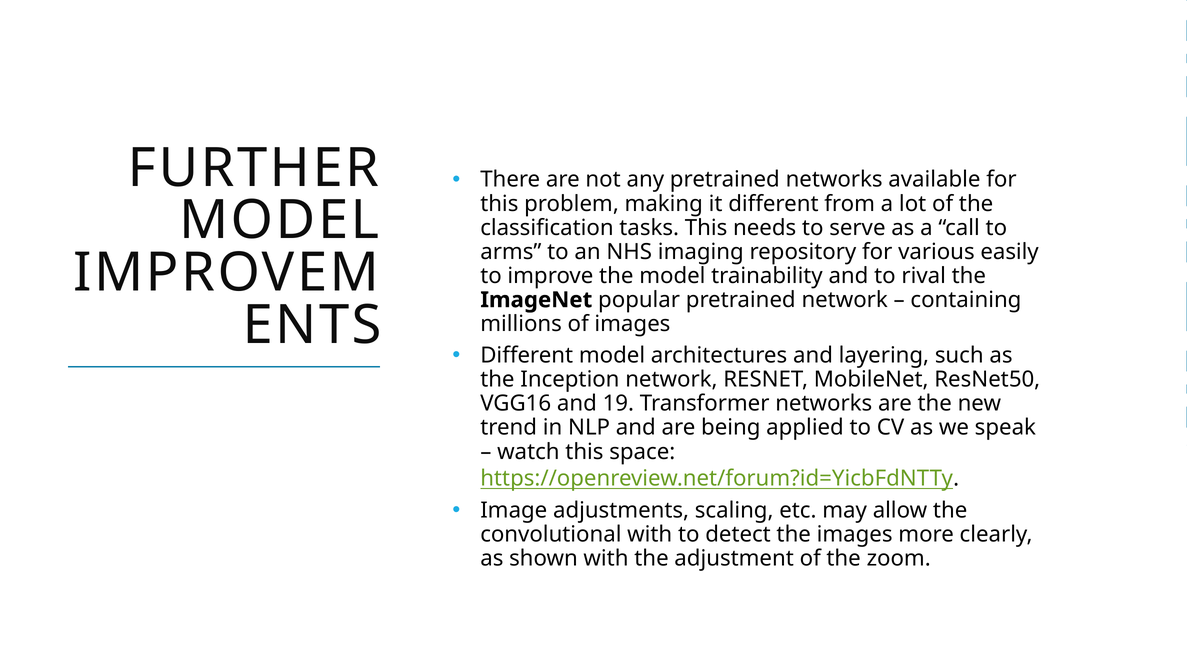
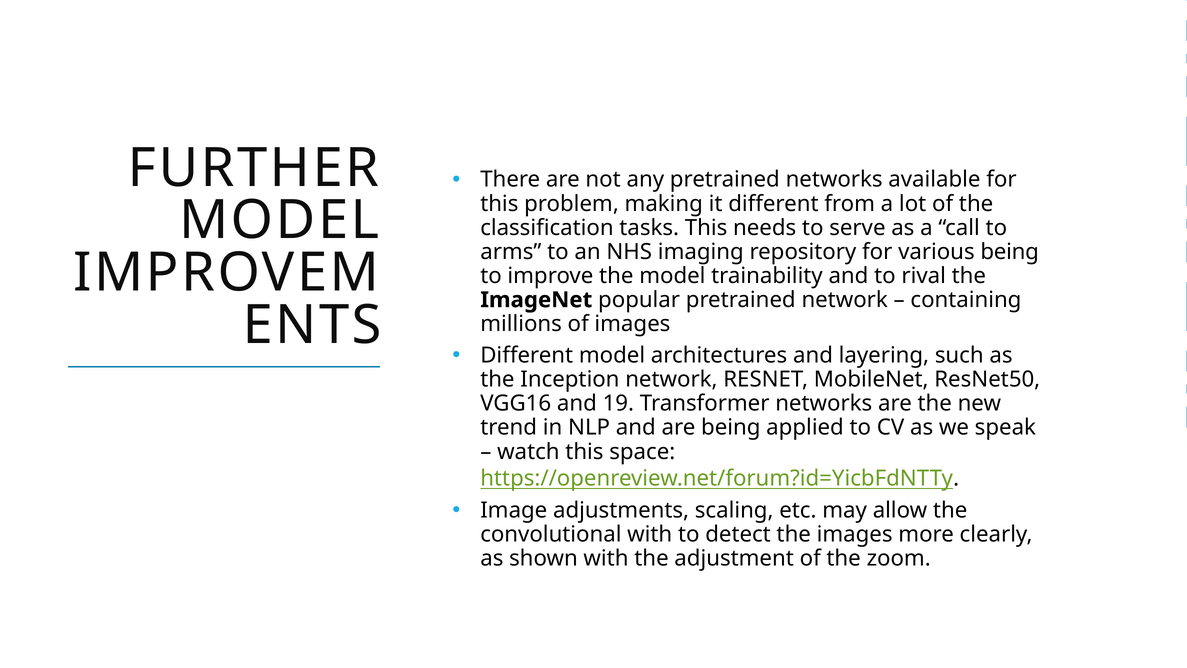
various easily: easily -> being
